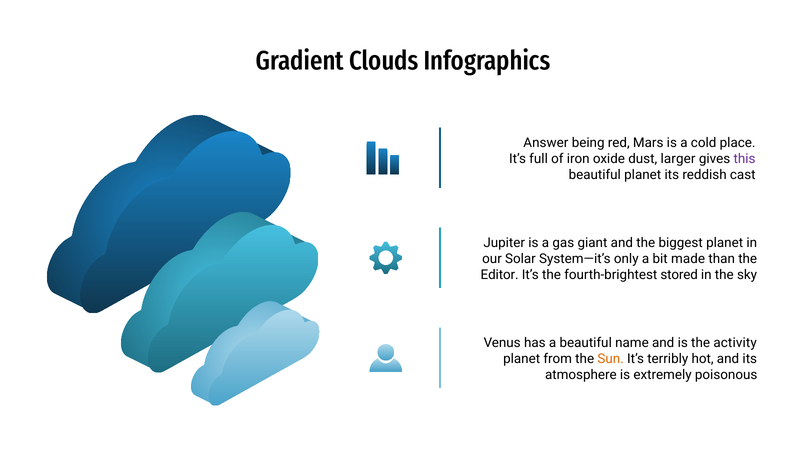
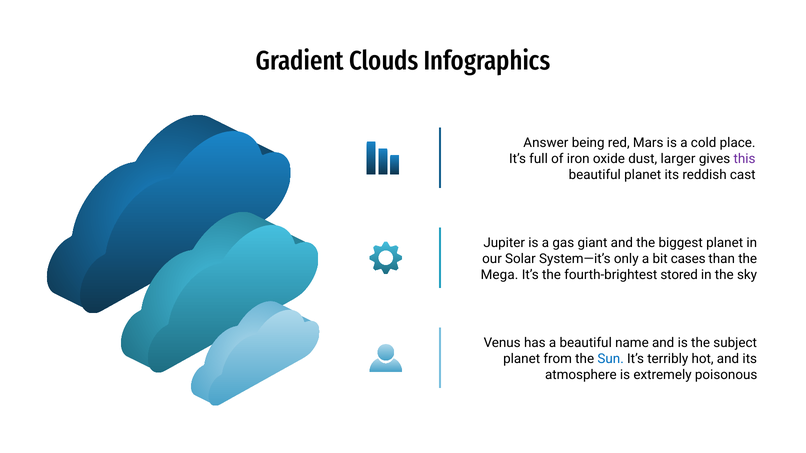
made: made -> cases
Editor: Editor -> Mega
activity: activity -> subject
Sun colour: orange -> blue
